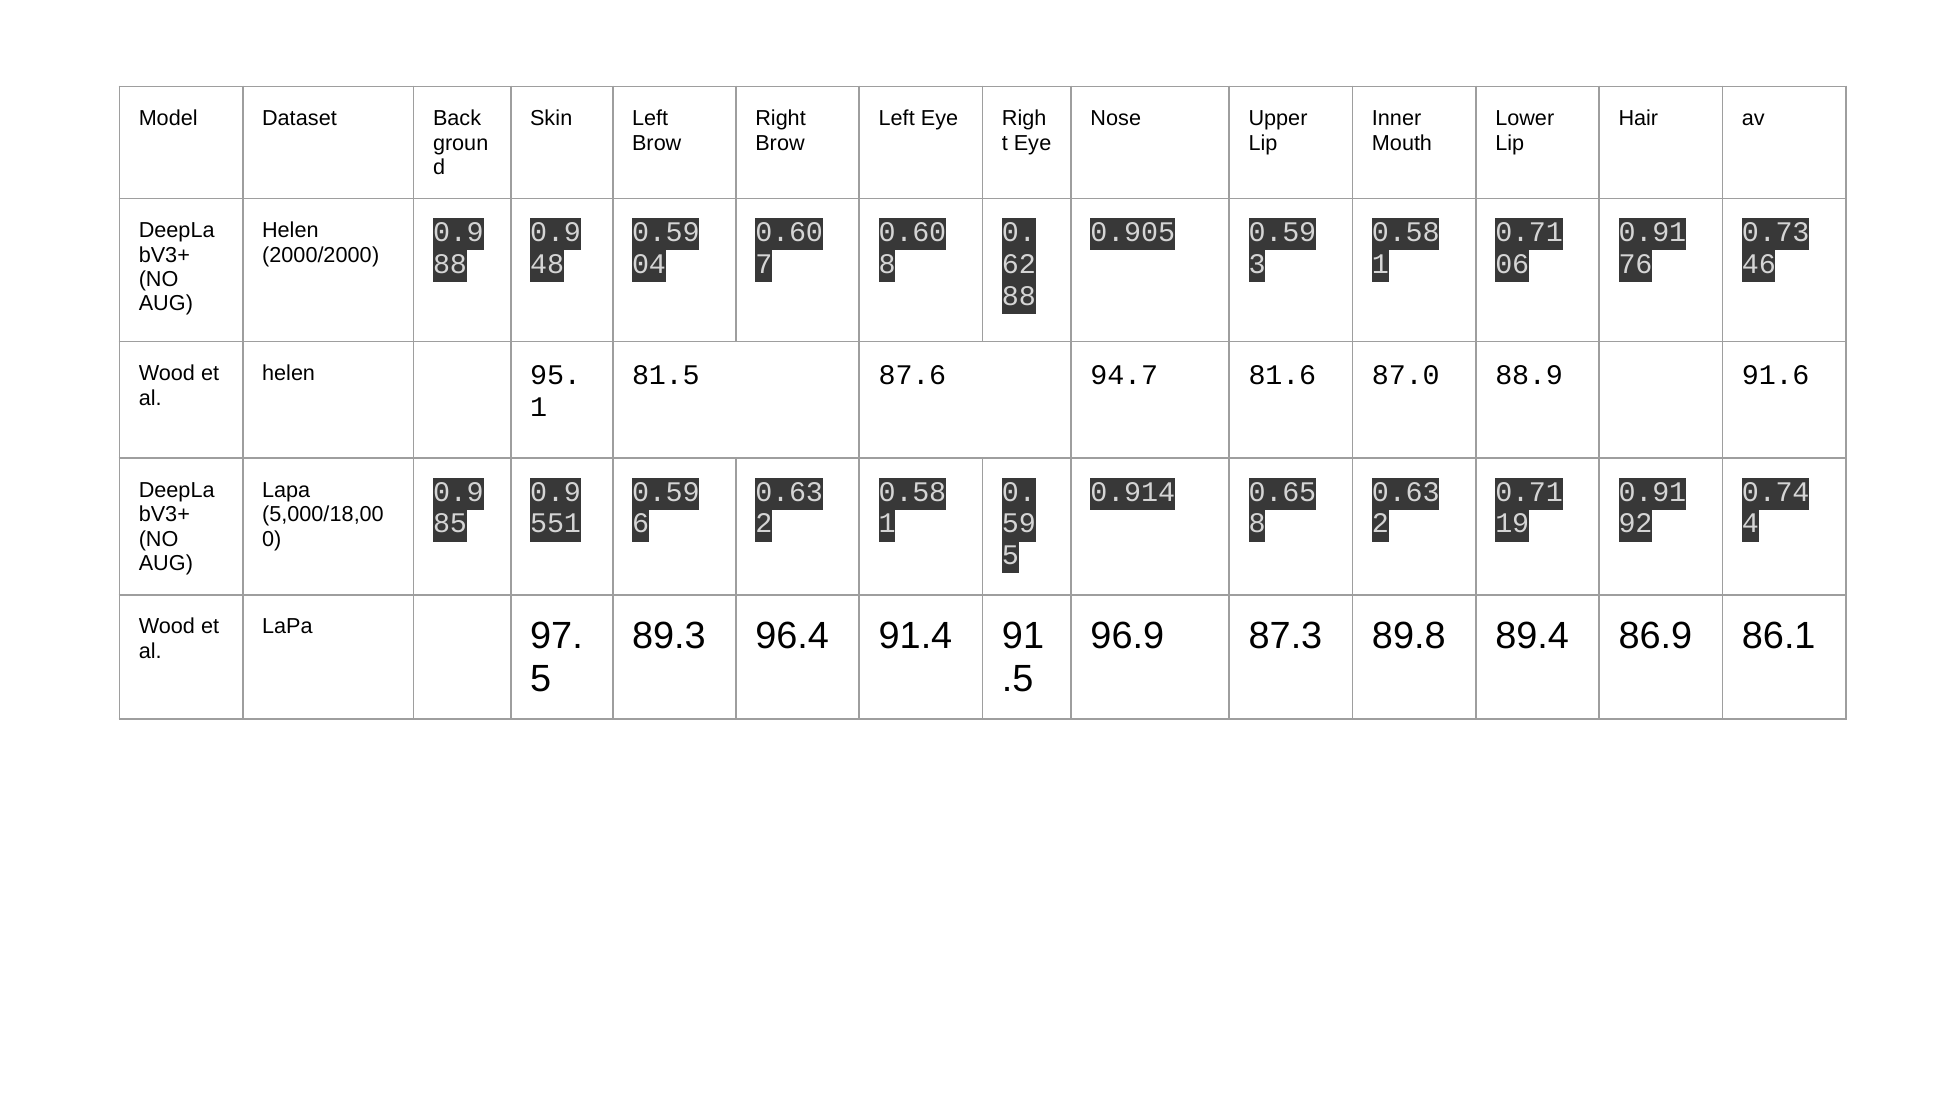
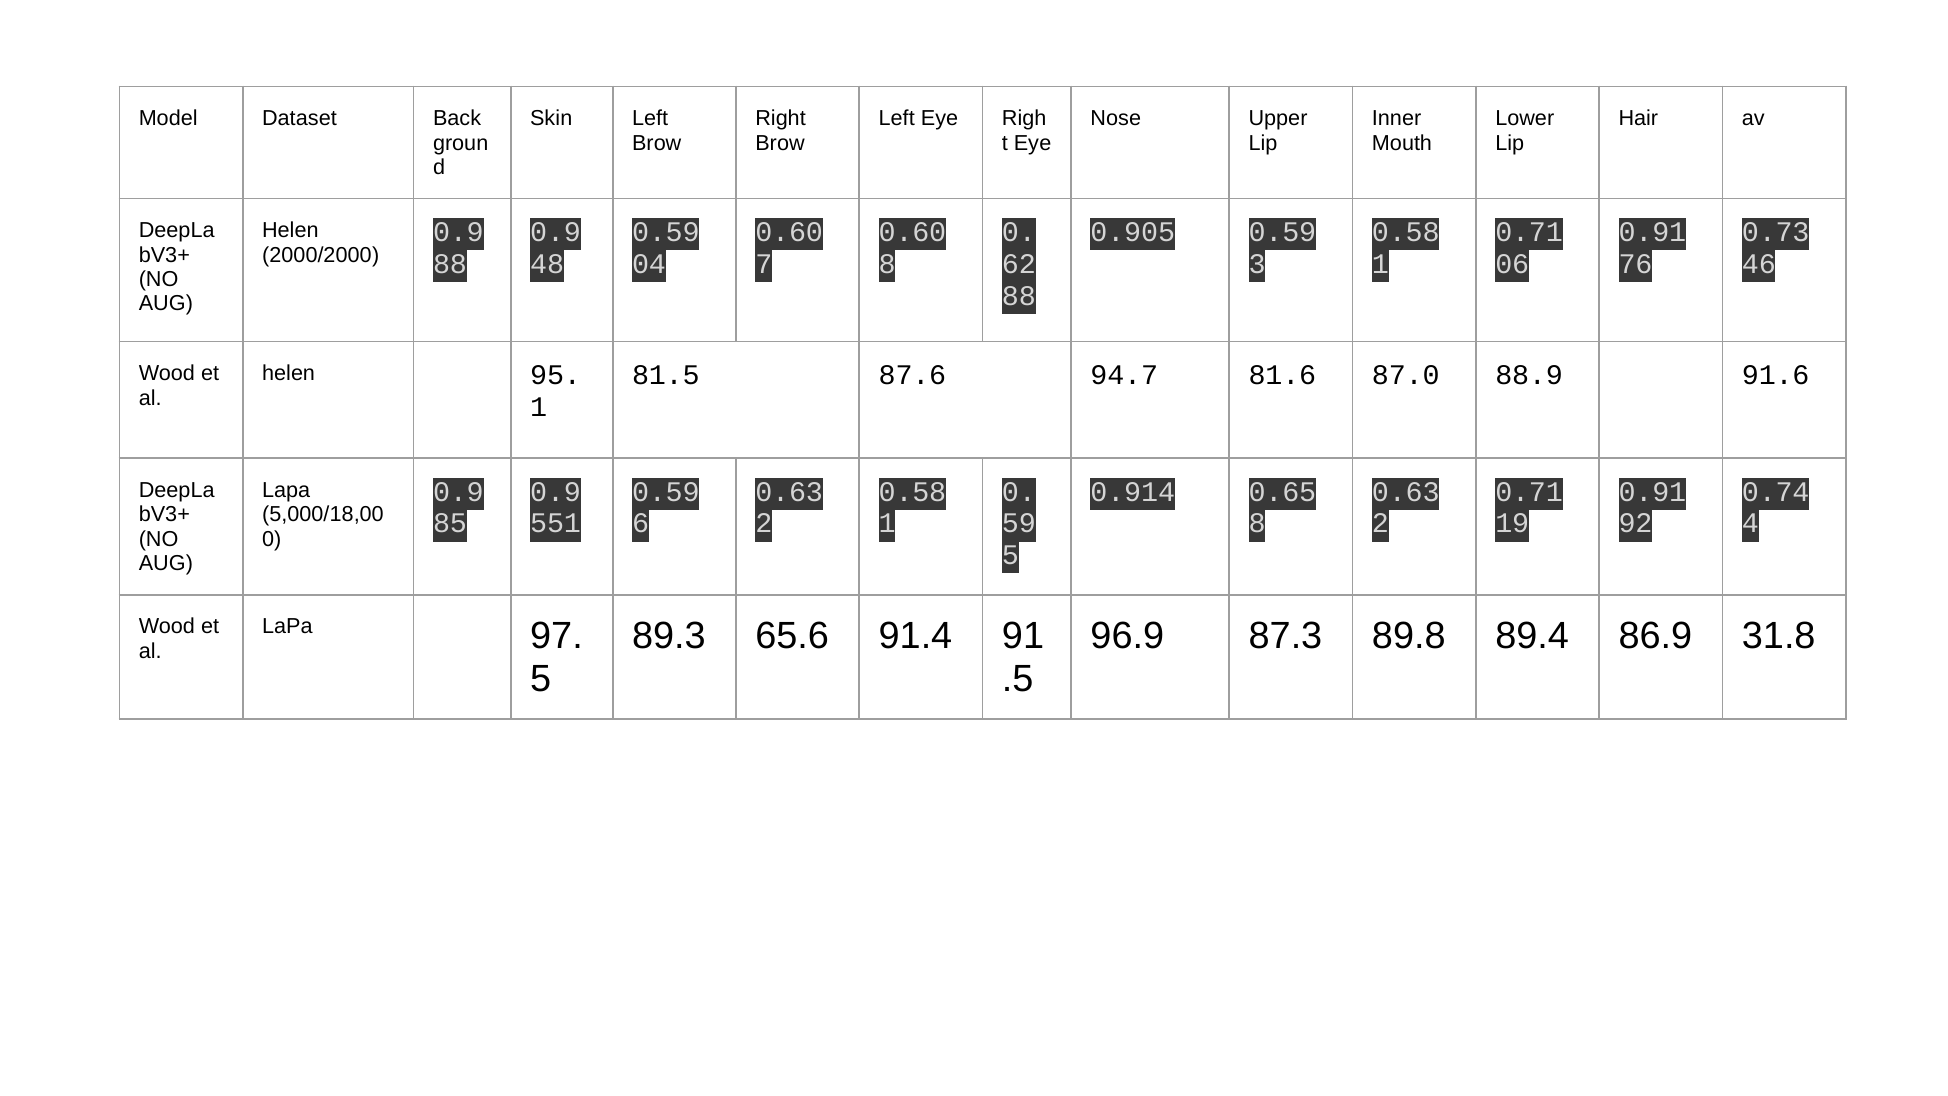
96.4: 96.4 -> 65.6
86.1: 86.1 -> 31.8
